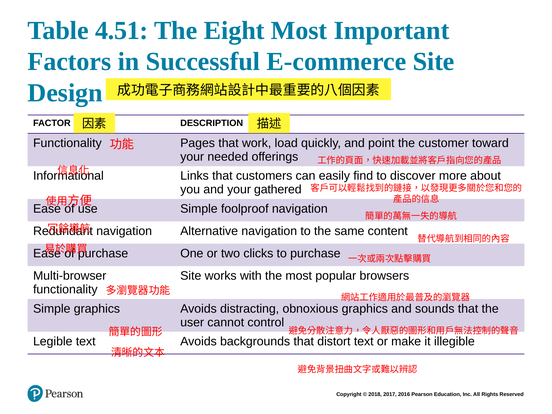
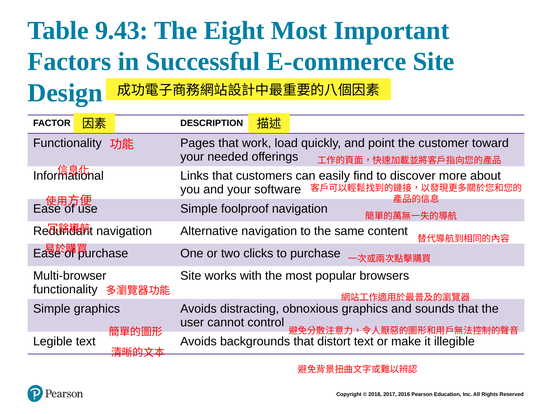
4.51: 4.51 -> 9.43
gathered: gathered -> software
